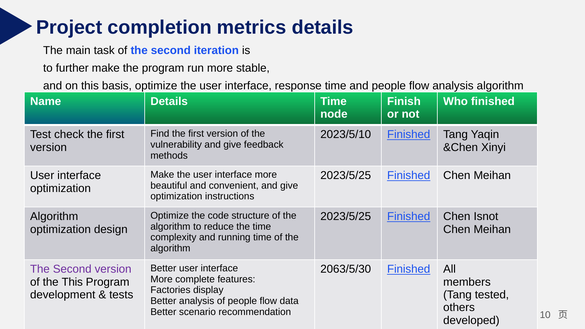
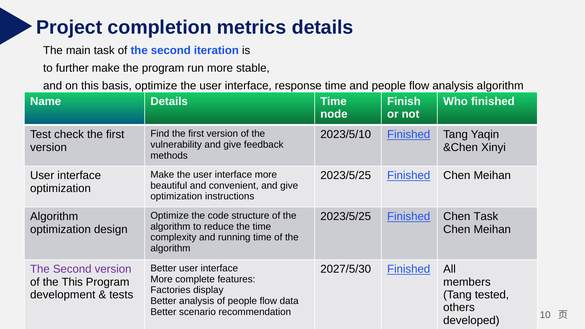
Chen Isnot: Isnot -> Task
2063/5/30: 2063/5/30 -> 2027/5/30
